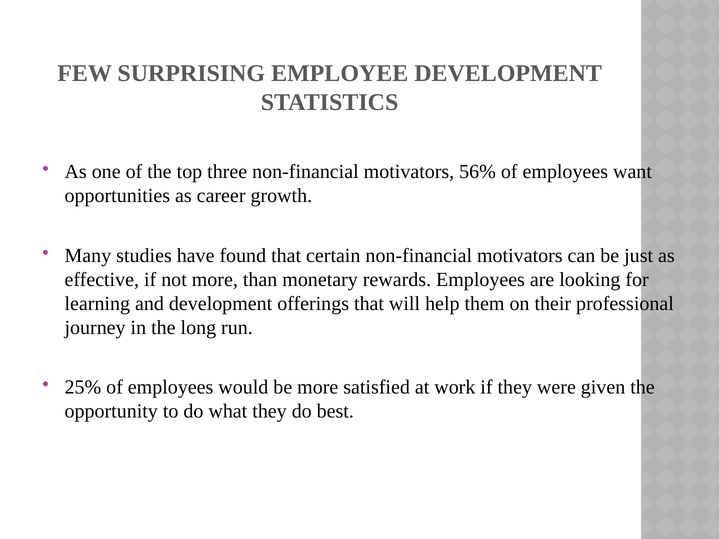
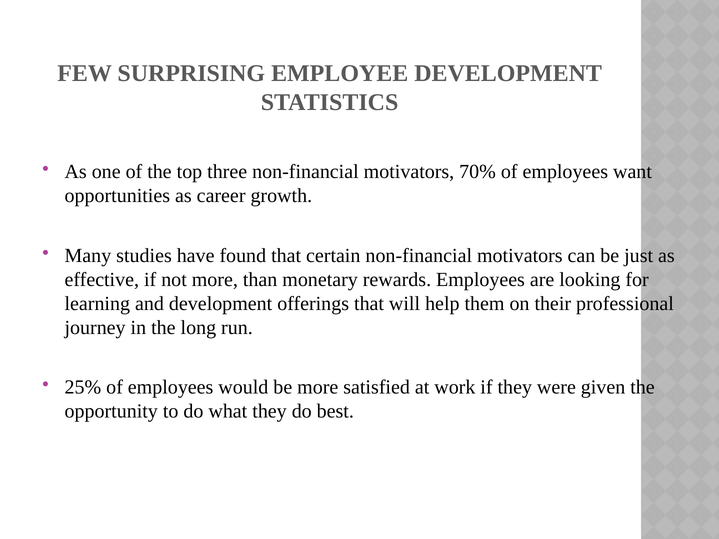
56%: 56% -> 70%
